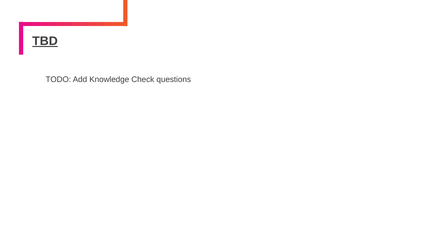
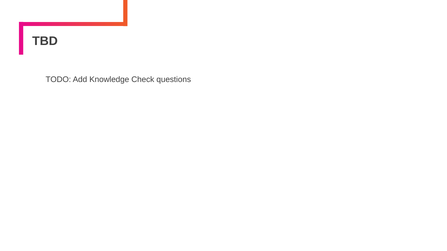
TBD underline: present -> none
